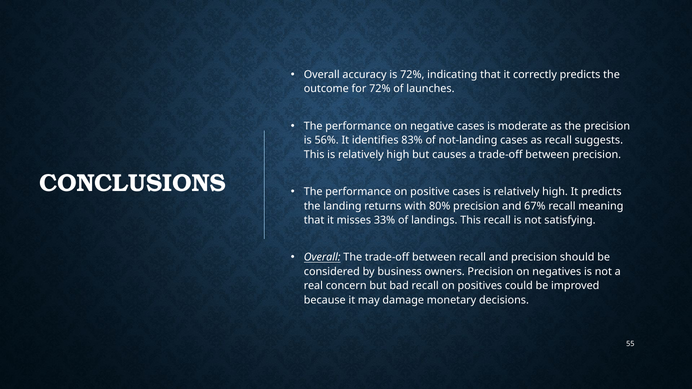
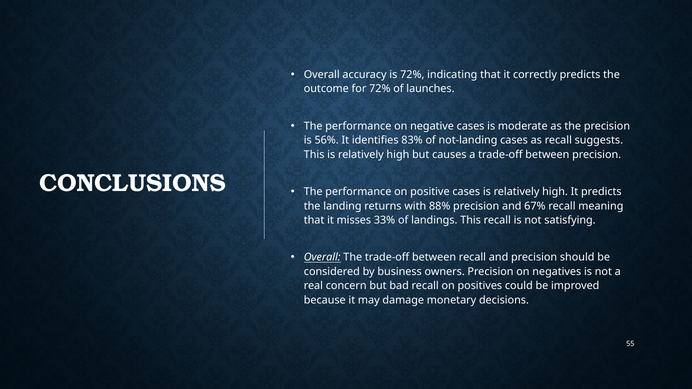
80%: 80% -> 88%
